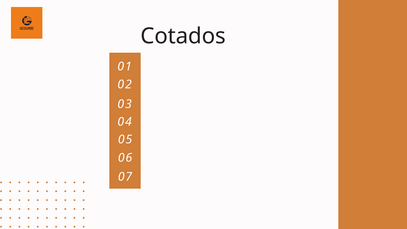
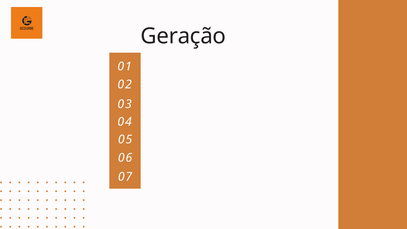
Cotados: Cotados -> Geração
